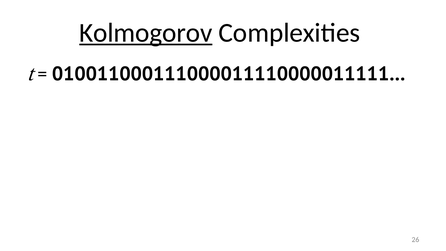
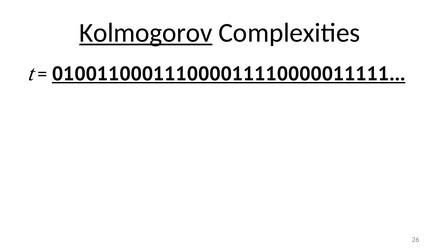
010011000111000011110000011111… underline: none -> present
